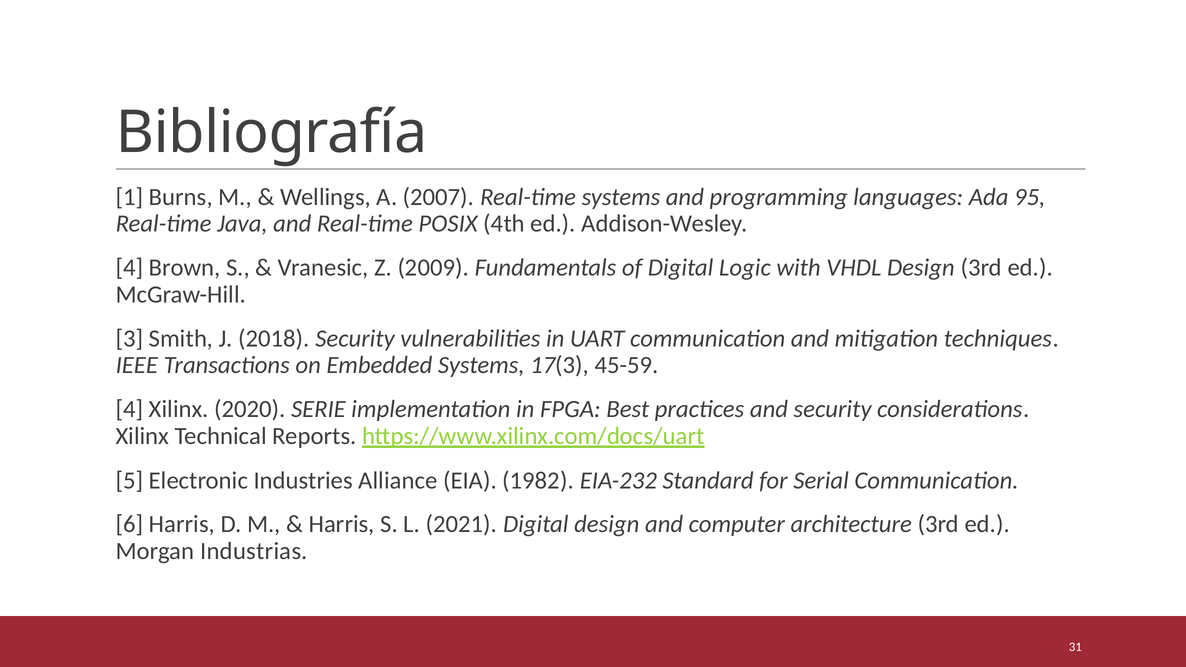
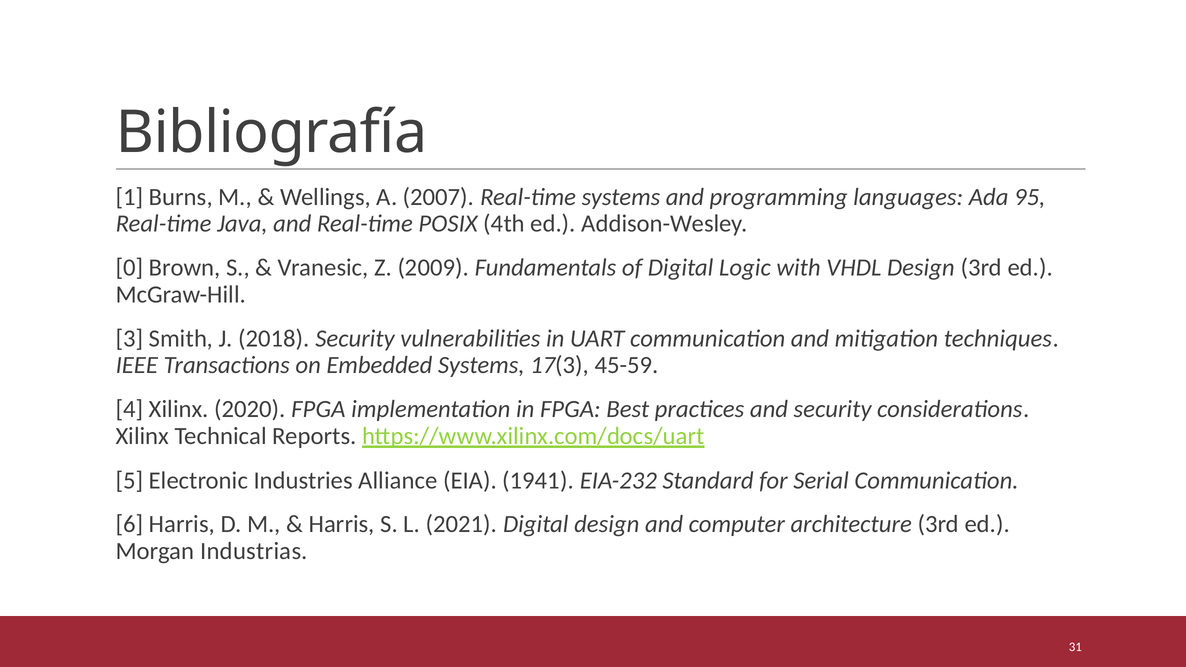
4 at (129, 268): 4 -> 0
2020 SERIE: SERIE -> FPGA
1982: 1982 -> 1941
